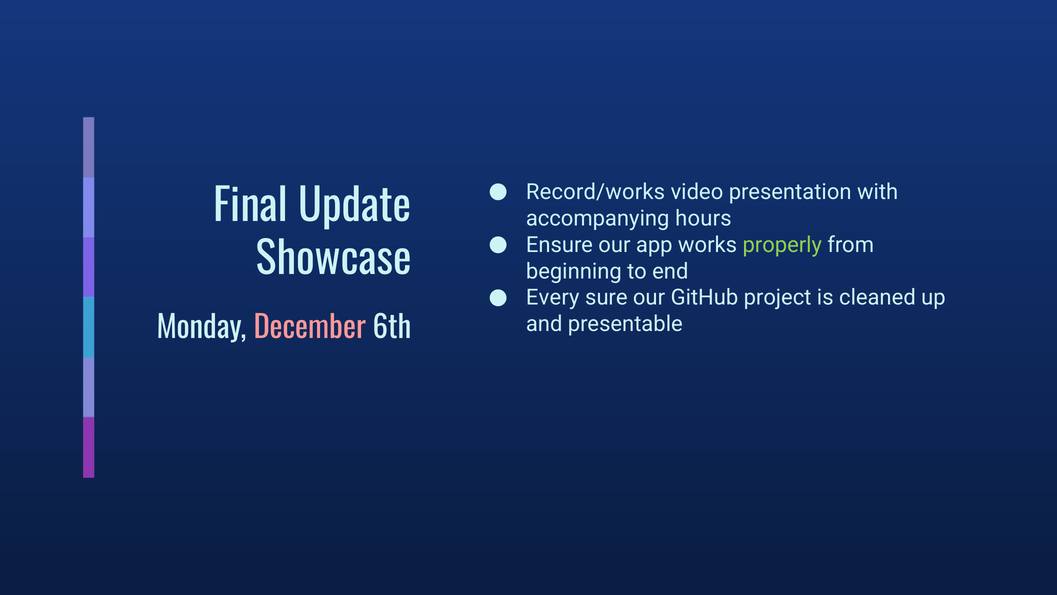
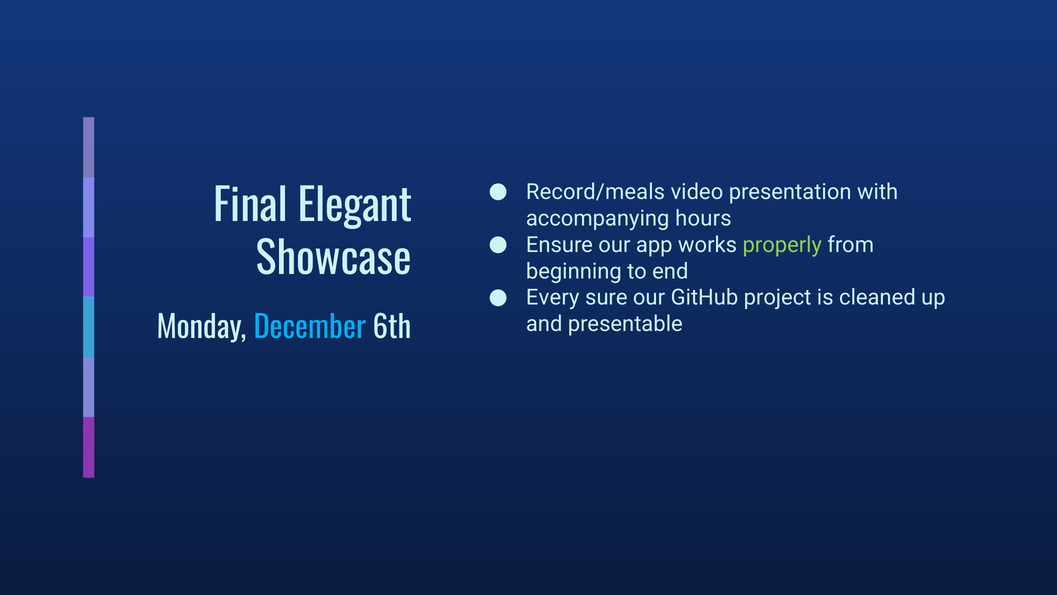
Record/works: Record/works -> Record/meals
Update: Update -> Elegant
December colour: pink -> light blue
